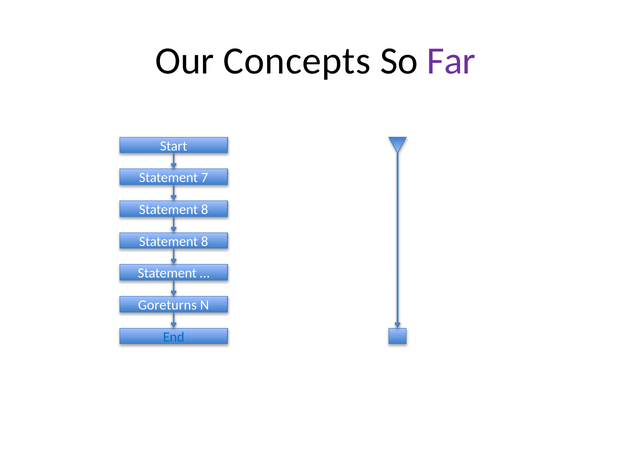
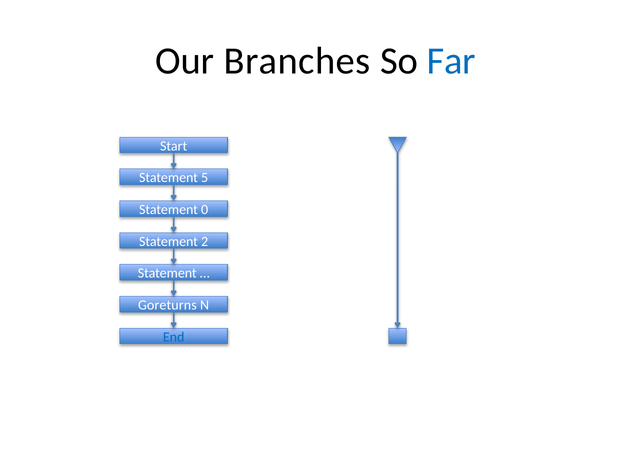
Concepts: Concepts -> Branches
Far colour: purple -> blue
7: 7 -> 5
8 at (205, 209): 8 -> 0
8 at (205, 241): 8 -> 2
